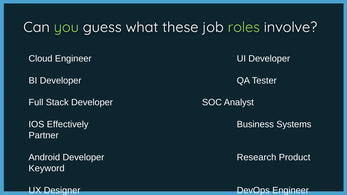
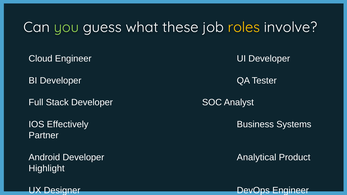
roles colour: light green -> yellow
Research: Research -> Analytical
Keyword: Keyword -> Highlight
